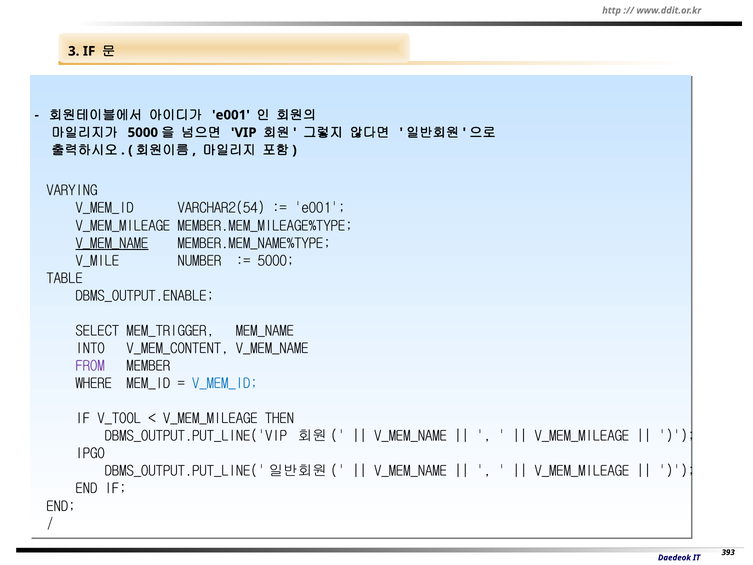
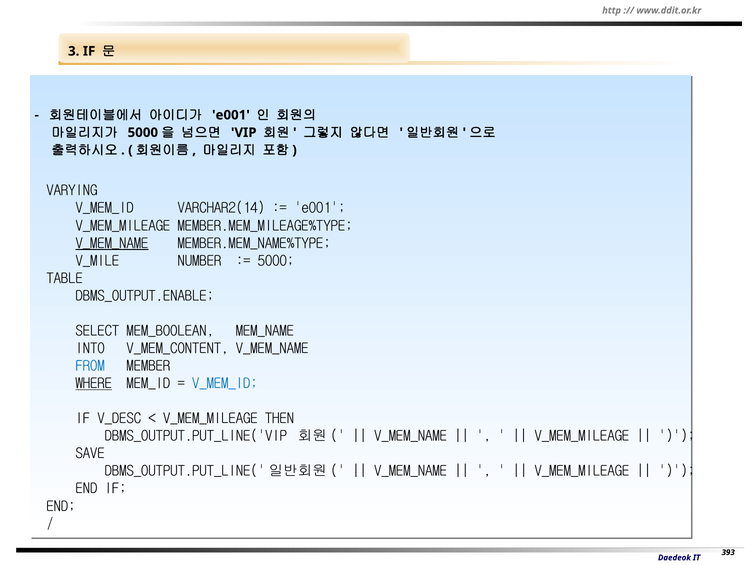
VARCHAR2(54: VARCHAR2(54 -> VARCHAR2(14
MEM_TRIGGER: MEM_TRIGGER -> MEM_BOOLEAN
FROM colour: purple -> blue
WHERE underline: none -> present
V_TOOL: V_TOOL -> V_DESC
IPGO: IPGO -> SAVE
